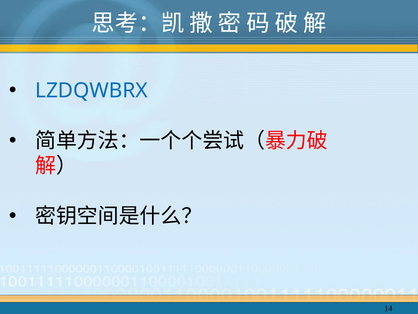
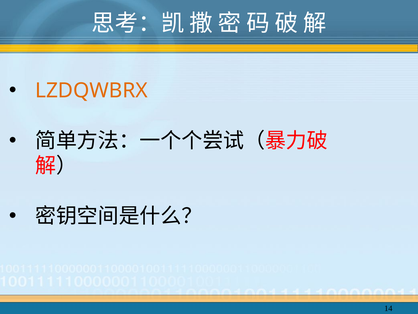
LZDQWBRX colour: blue -> orange
